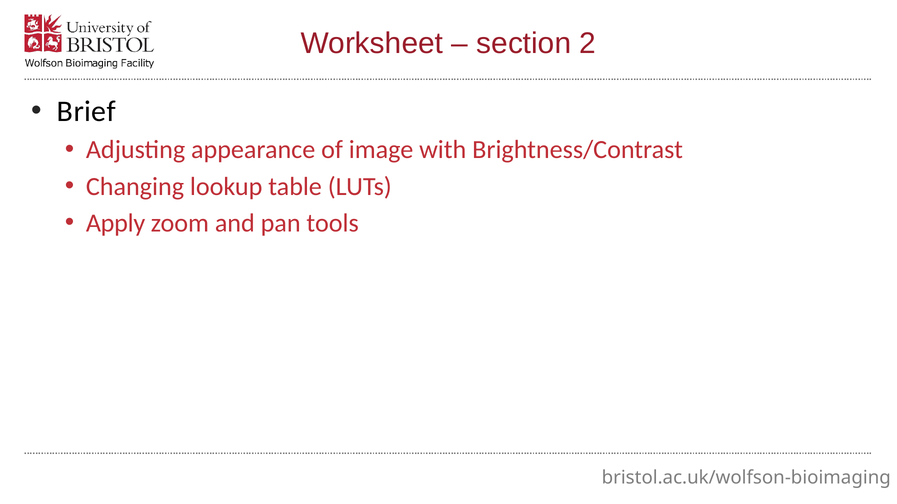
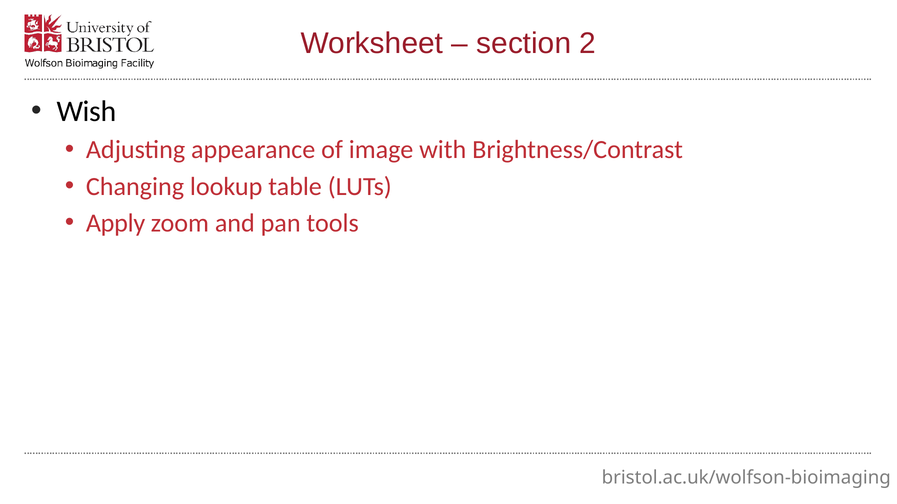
Brief: Brief -> Wish
